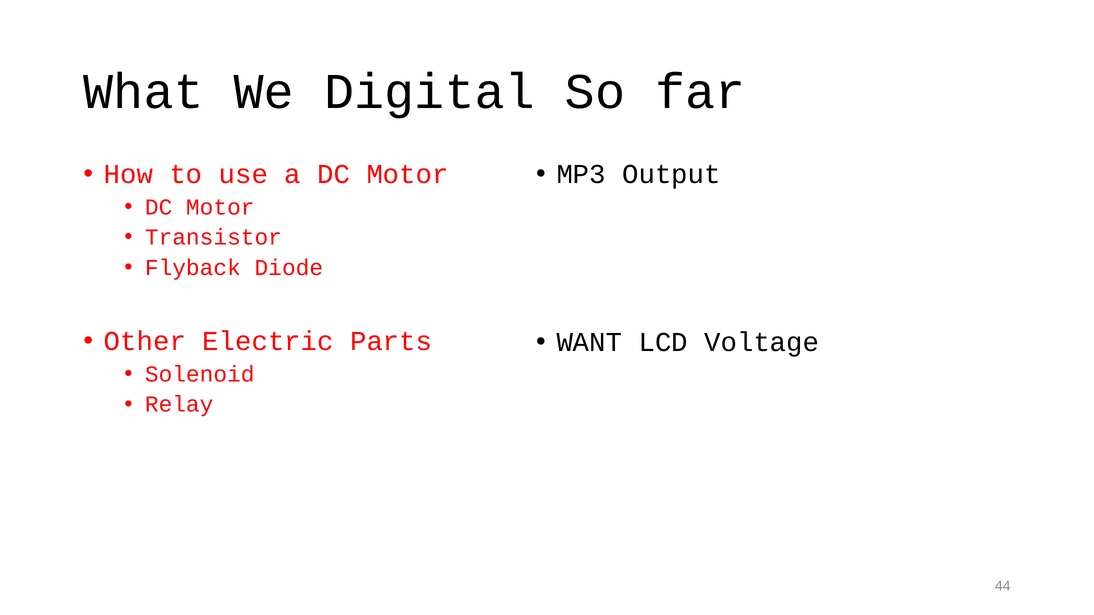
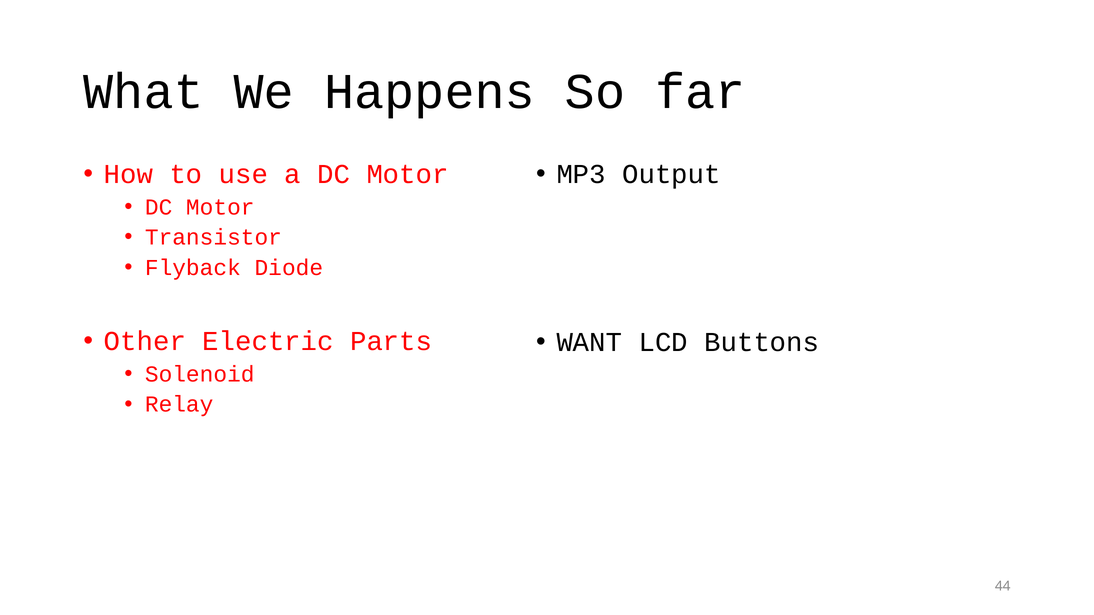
Digital: Digital -> Happens
Voltage: Voltage -> Buttons
